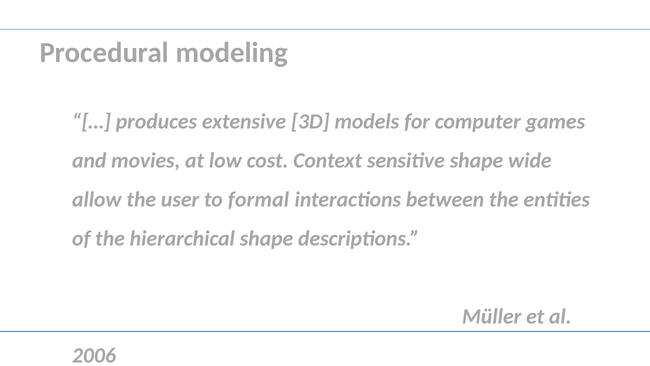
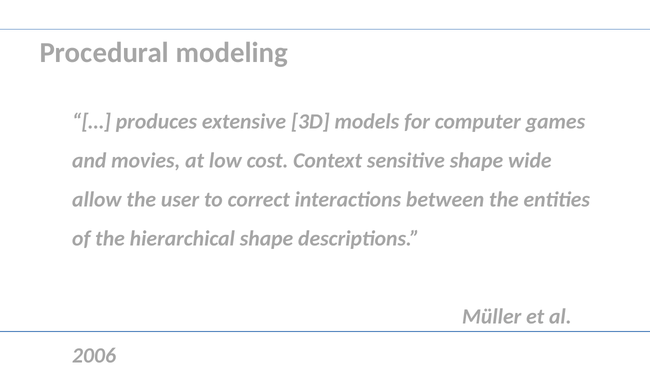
formal: formal -> correct
